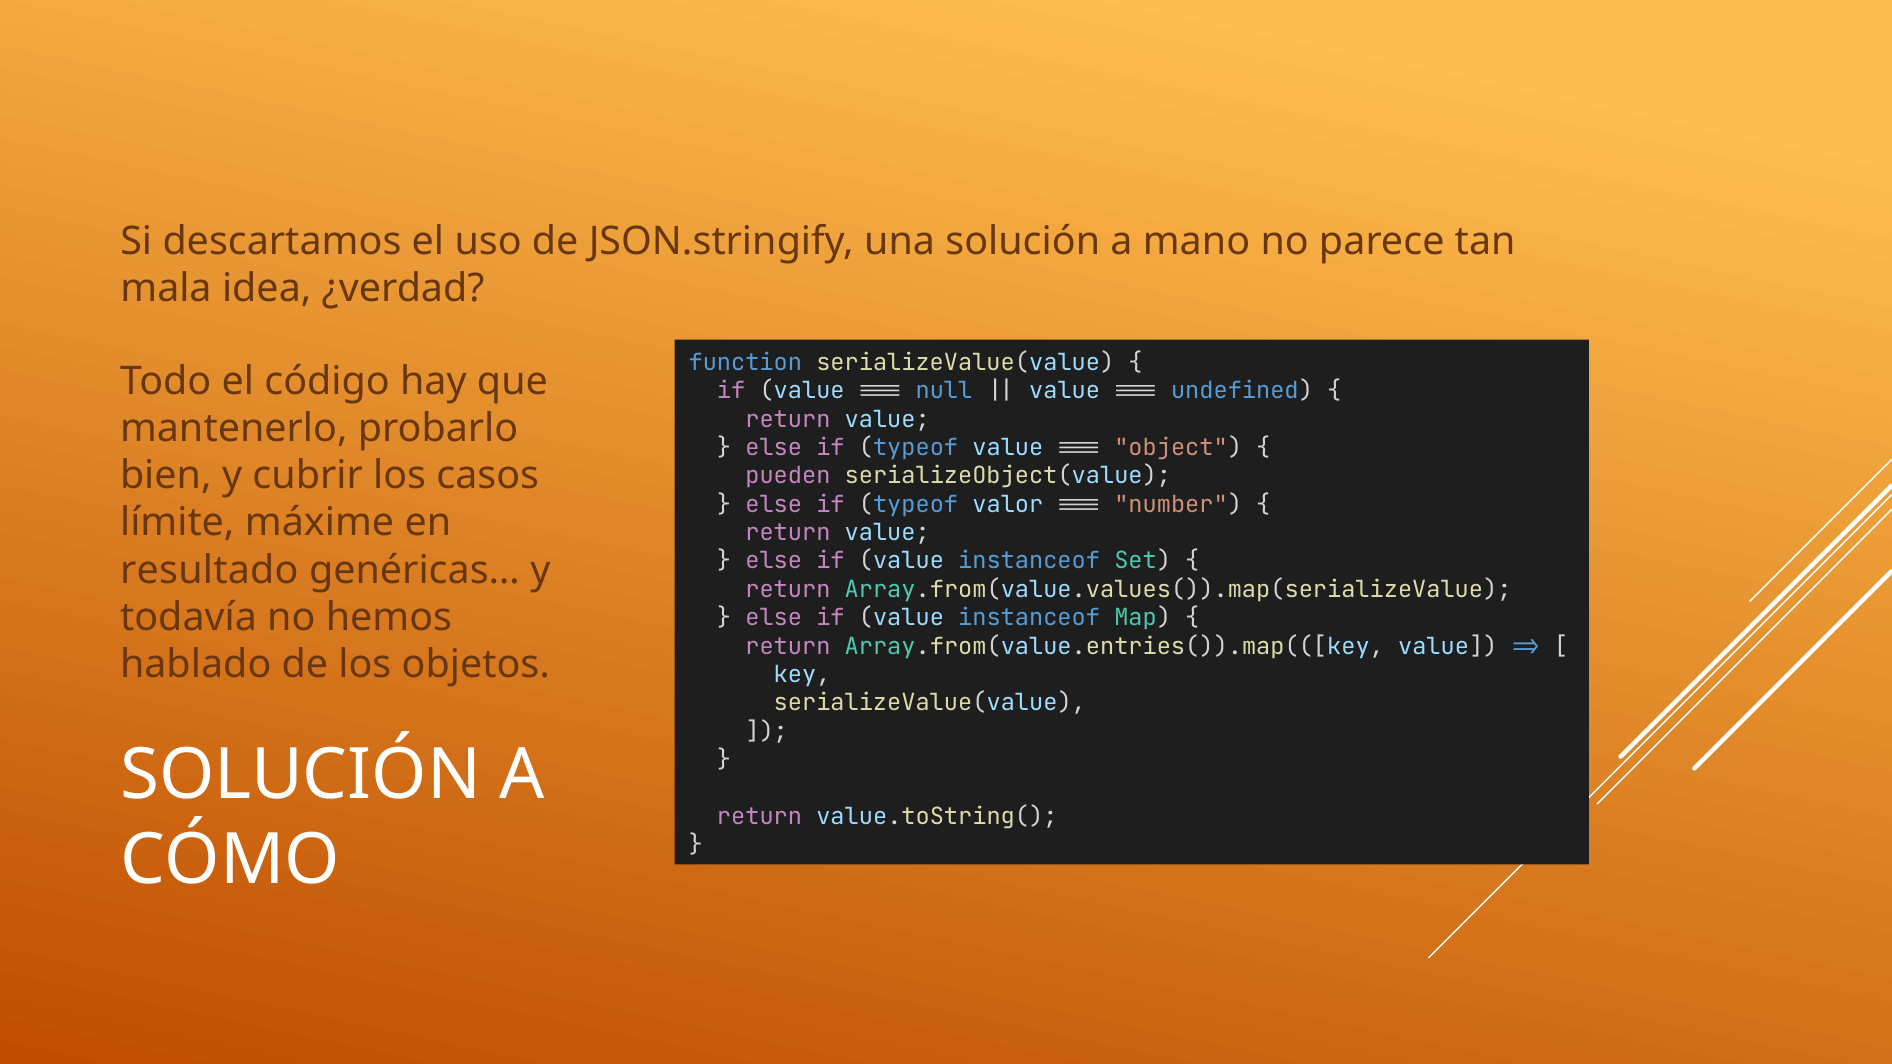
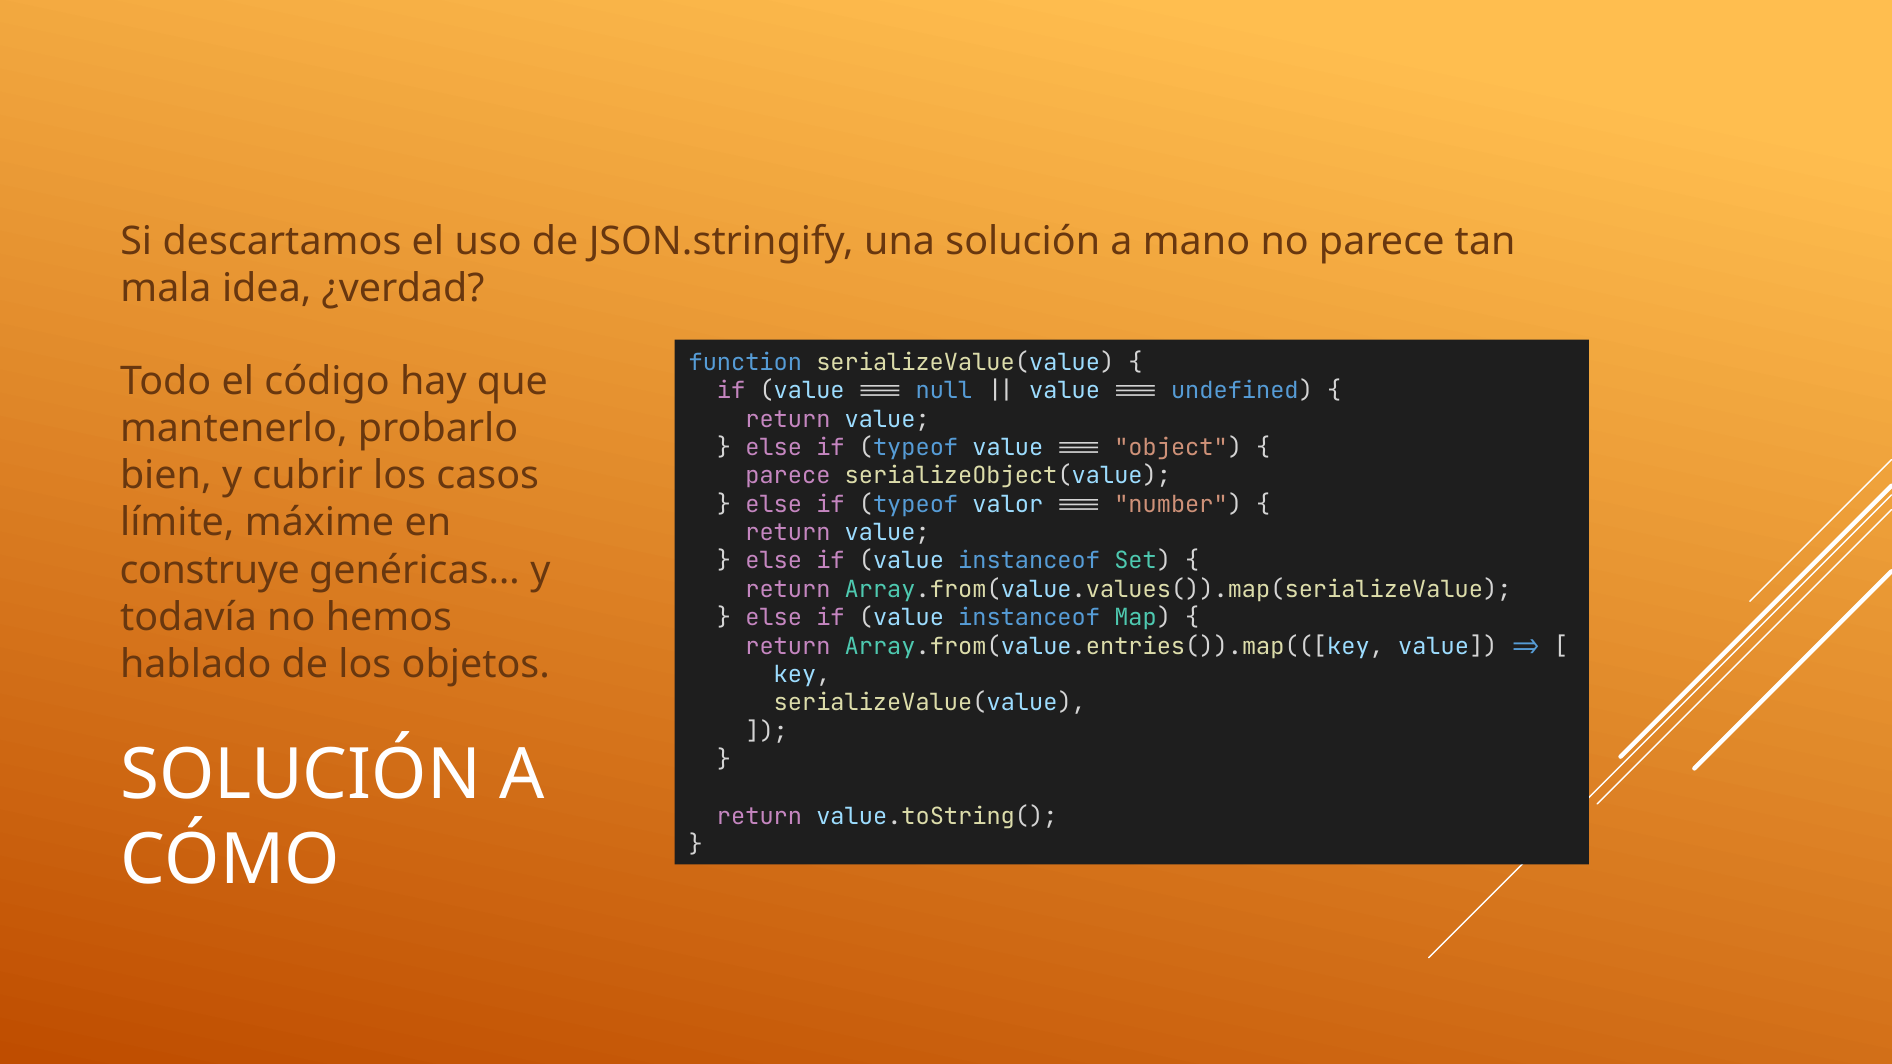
pueden at (788, 476): pueden -> parece
resultado: resultado -> construye
